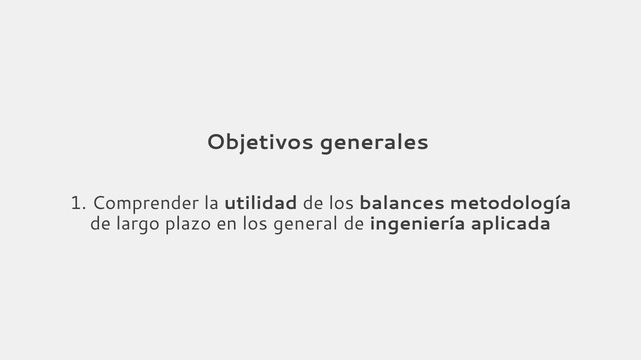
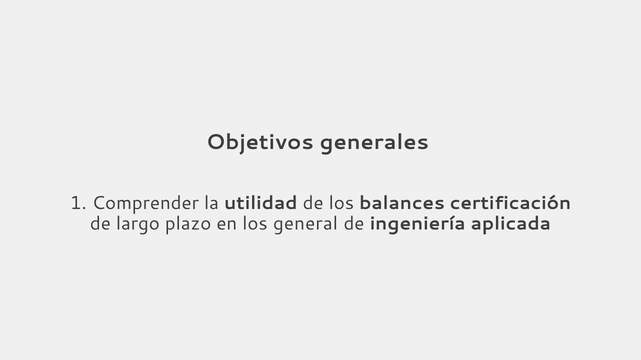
metodología: metodología -> certificación
